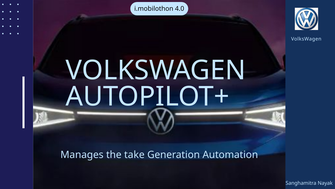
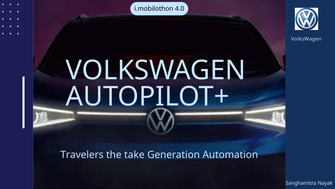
Manages: Manages -> Travelers
